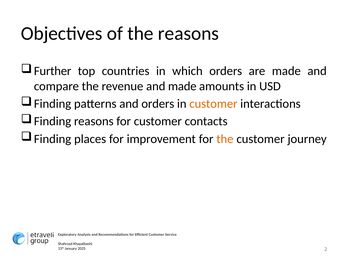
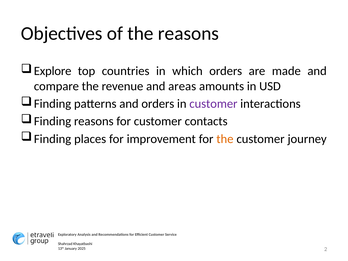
Further: Further -> Explore
and made: made -> areas
customer at (213, 104) colour: orange -> purple
